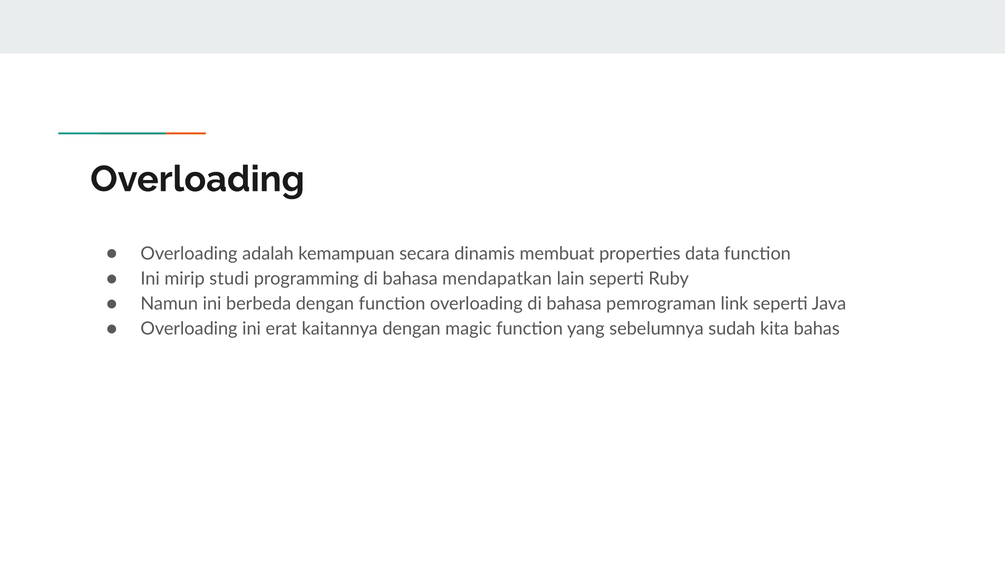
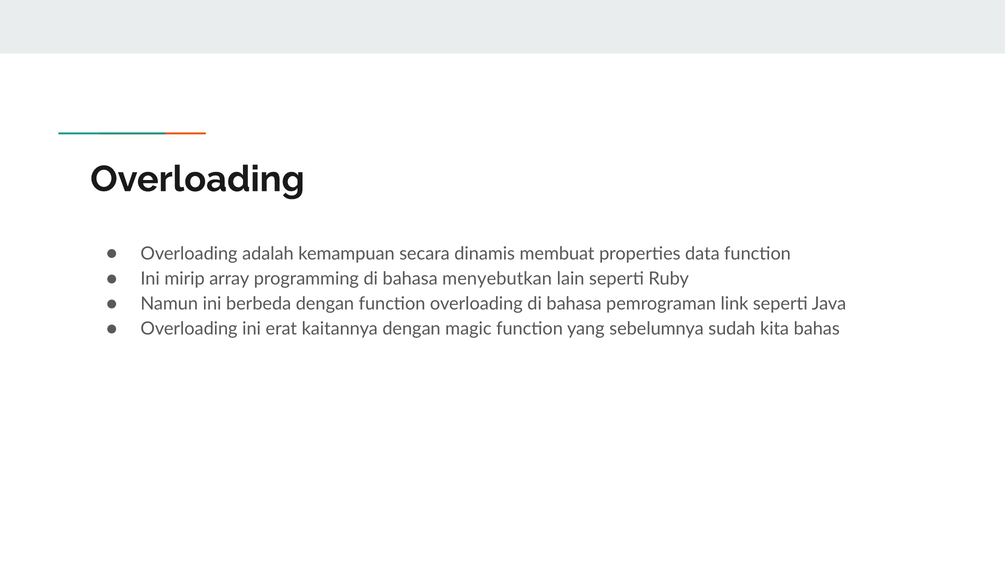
studi: studi -> array
mendapatkan: mendapatkan -> menyebutkan
